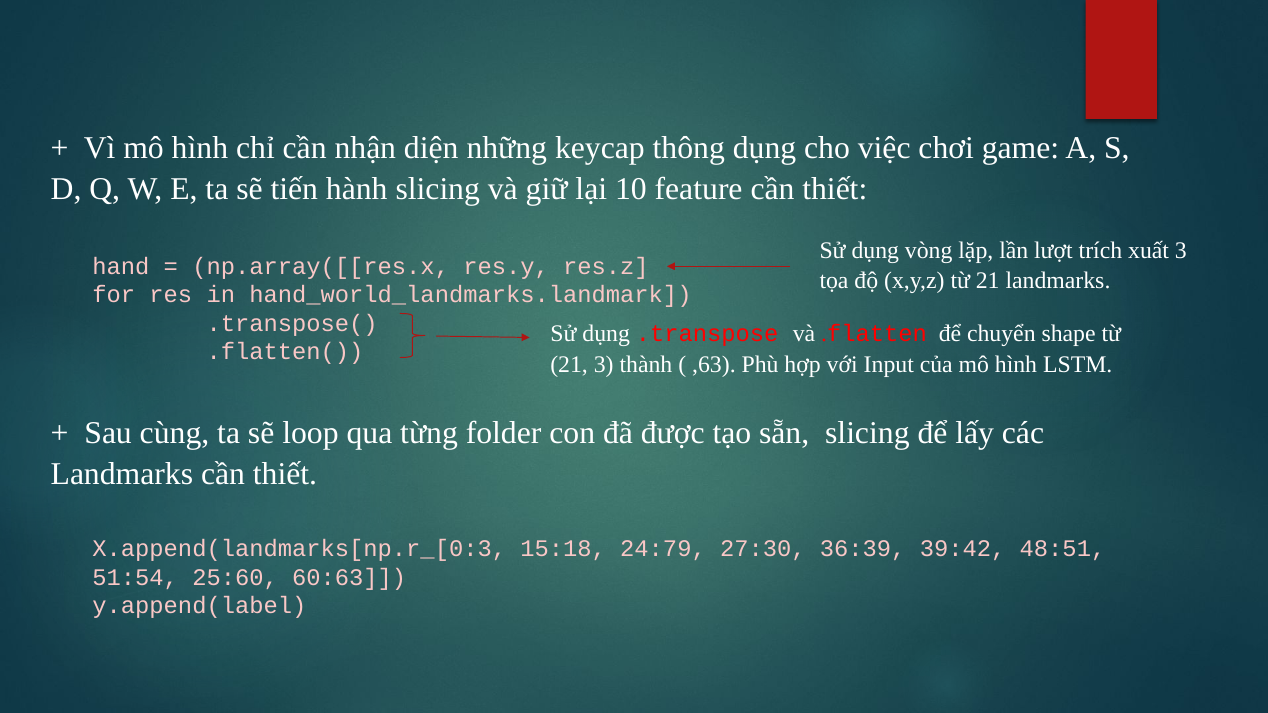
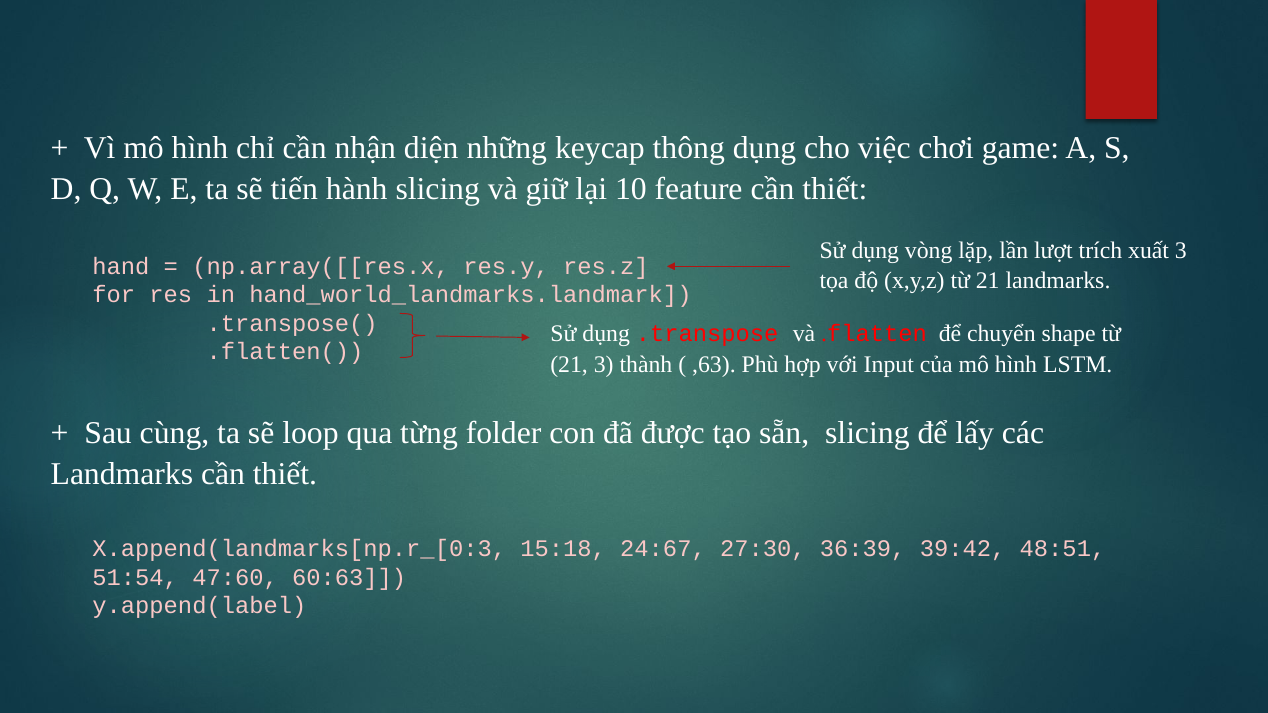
24:79: 24:79 -> 24:67
25:60: 25:60 -> 47:60
